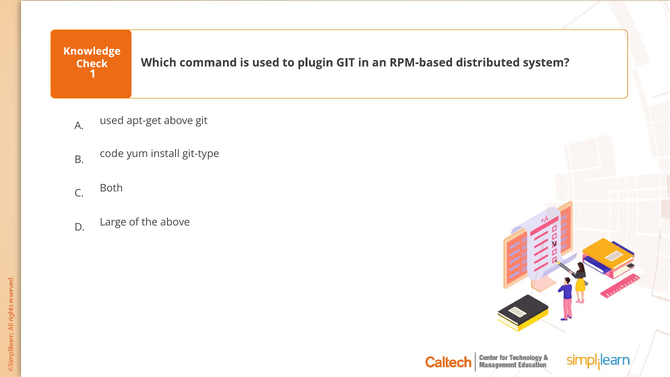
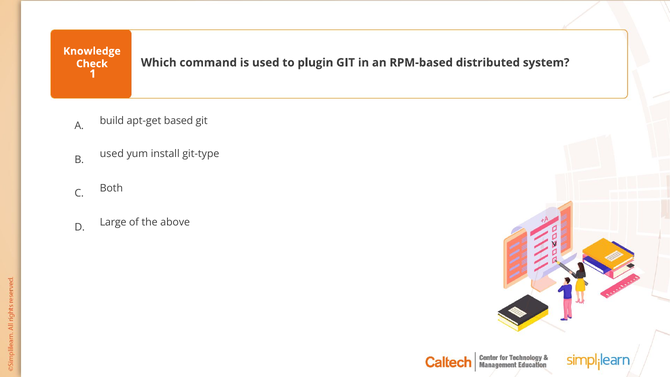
used at (112, 121): used -> build
apt-get above: above -> based
code at (112, 154): code -> used
